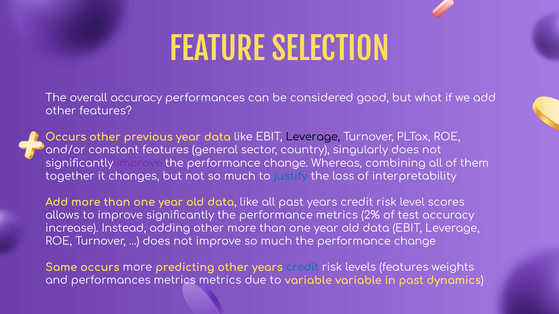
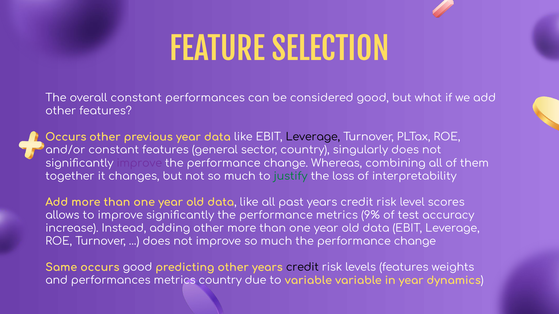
overall accuracy: accuracy -> constant
justify colour: blue -> green
2%: 2% -> 9%
occurs more: more -> good
credit at (302, 268) colour: blue -> black
metrics metrics: metrics -> country
in past: past -> year
